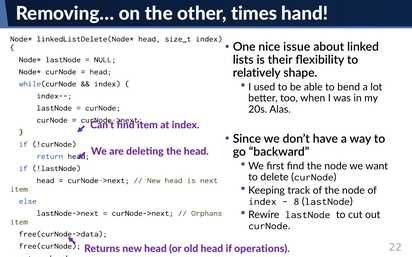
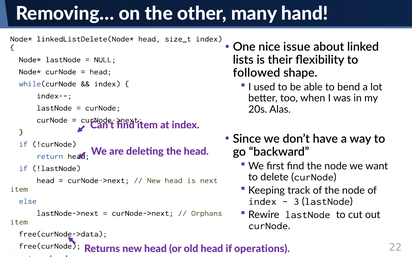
times: times -> many
relatively: relatively -> followed
8: 8 -> 3
